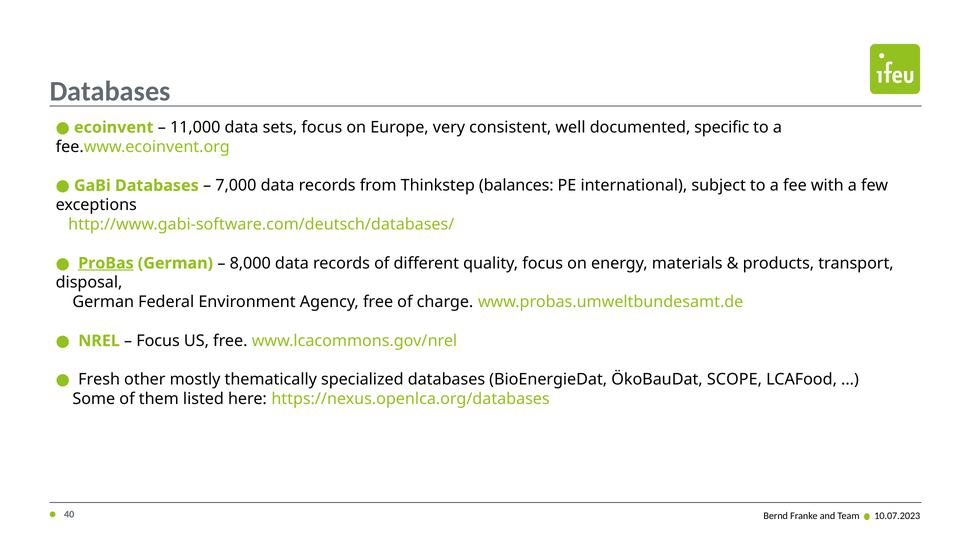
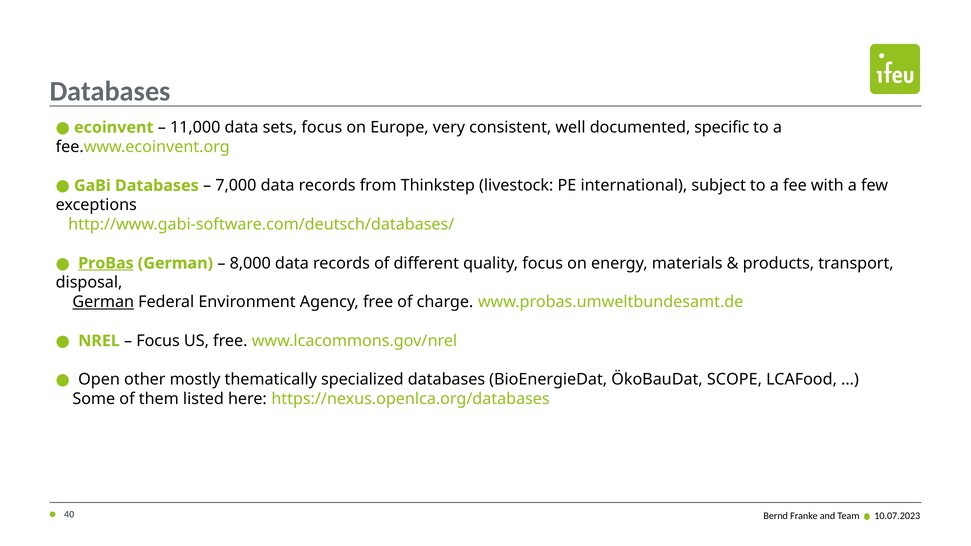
balances: balances -> livestock
German at (103, 302) underline: none -> present
Fresh: Fresh -> Open
